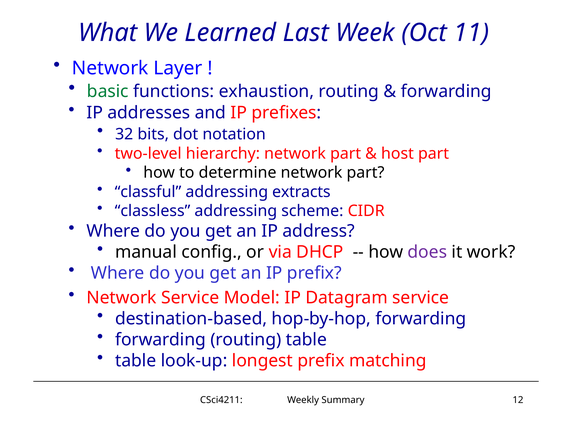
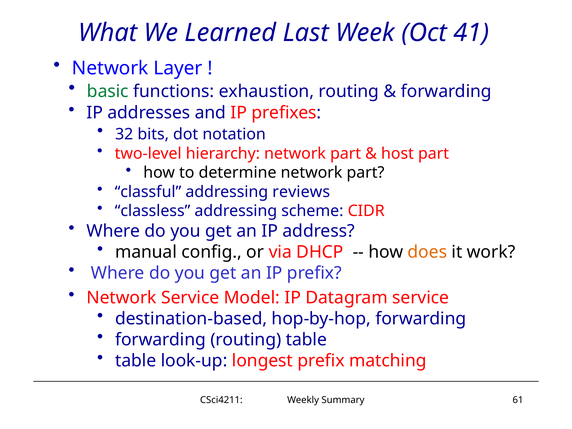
11: 11 -> 41
extracts: extracts -> reviews
does colour: purple -> orange
12: 12 -> 61
